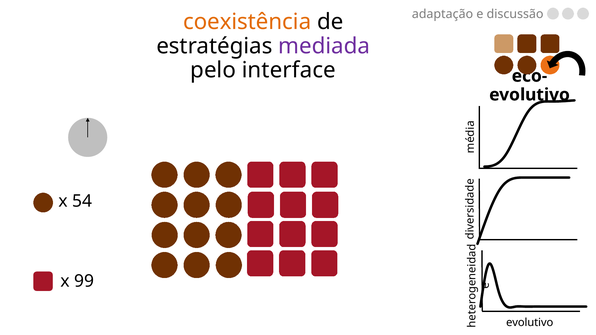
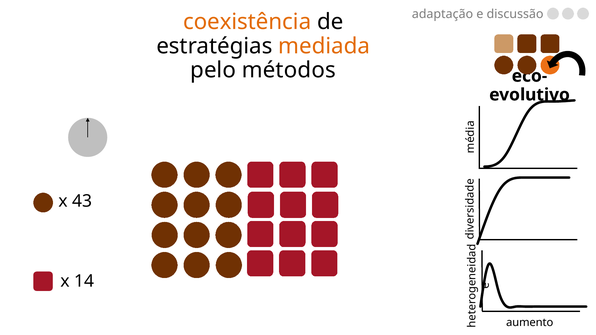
mediada colour: purple -> orange
interface: interface -> métodos
54: 54 -> 43
99: 99 -> 14
evolutivo at (530, 323): evolutivo -> aumento
